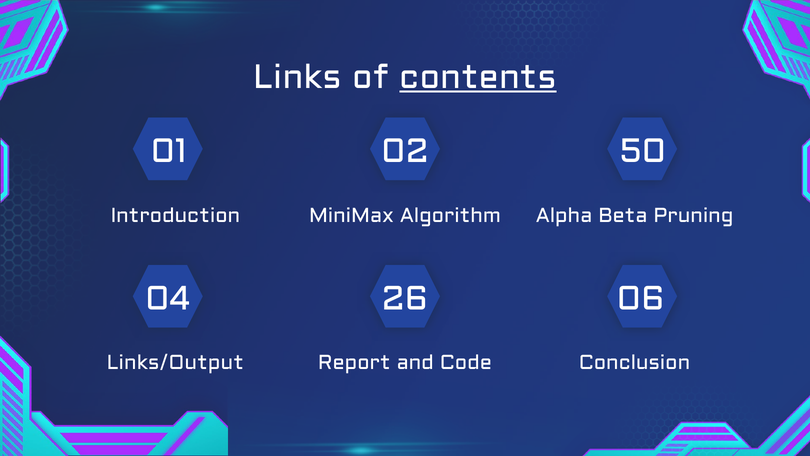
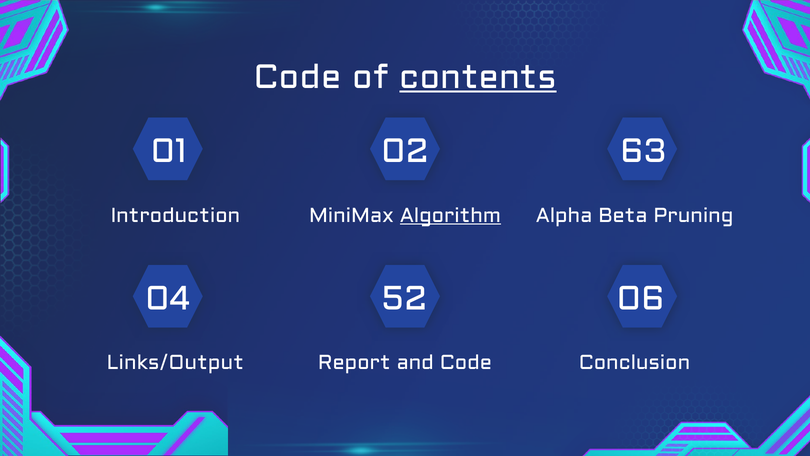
Links at (297, 77): Links -> Code
50: 50 -> 63
Algorithm underline: none -> present
26: 26 -> 52
